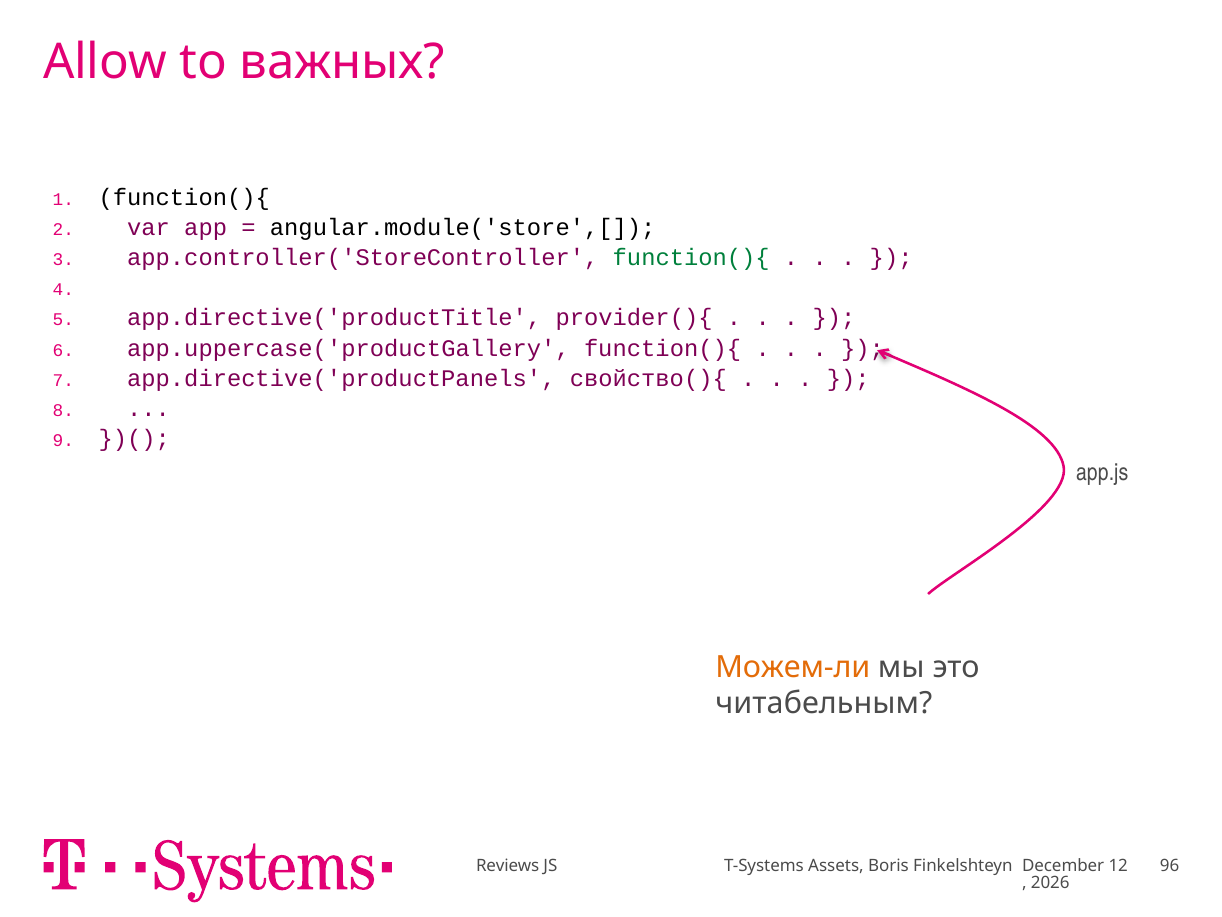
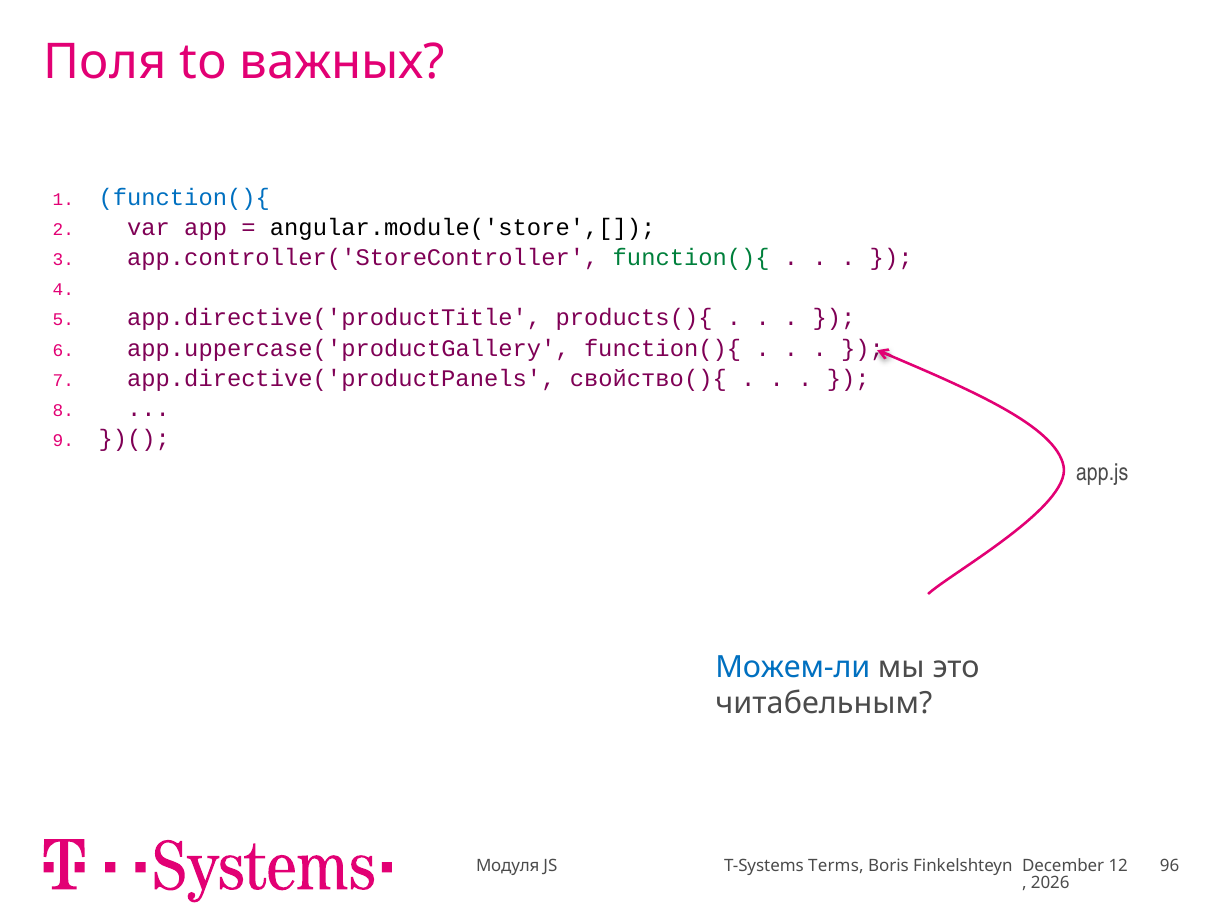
Allow: Allow -> Поля
function(){ at (184, 197) colour: black -> blue
provider(){: provider(){ -> products(){
Можем-ли colour: orange -> blue
Reviews: Reviews -> Модуля
Assets: Assets -> Terms
